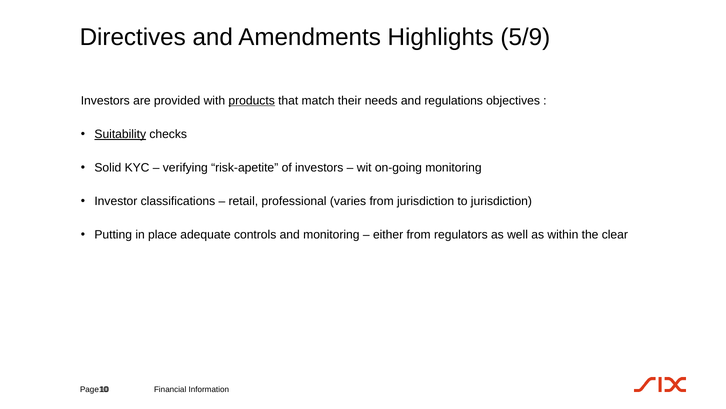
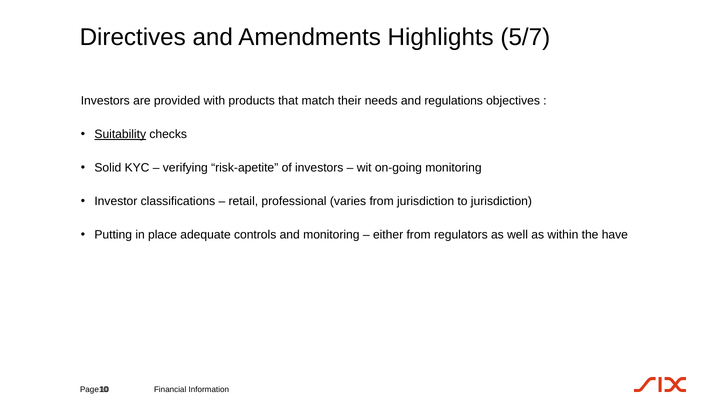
5/9: 5/9 -> 5/7
products underline: present -> none
clear: clear -> have
